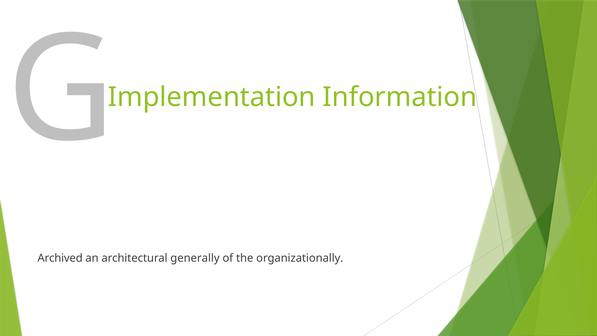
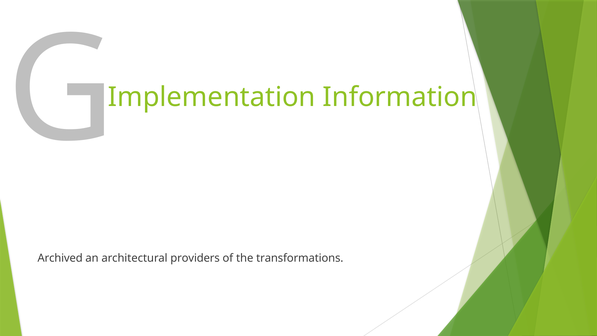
generally: generally -> providers
organizationally: organizationally -> transformations
